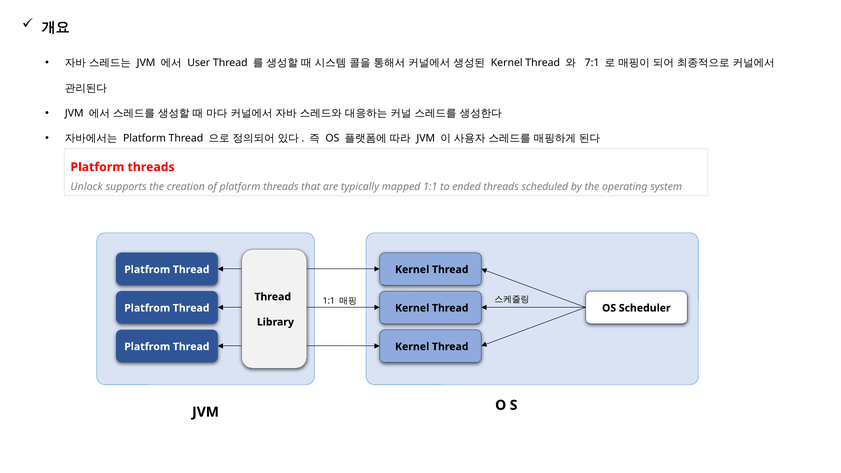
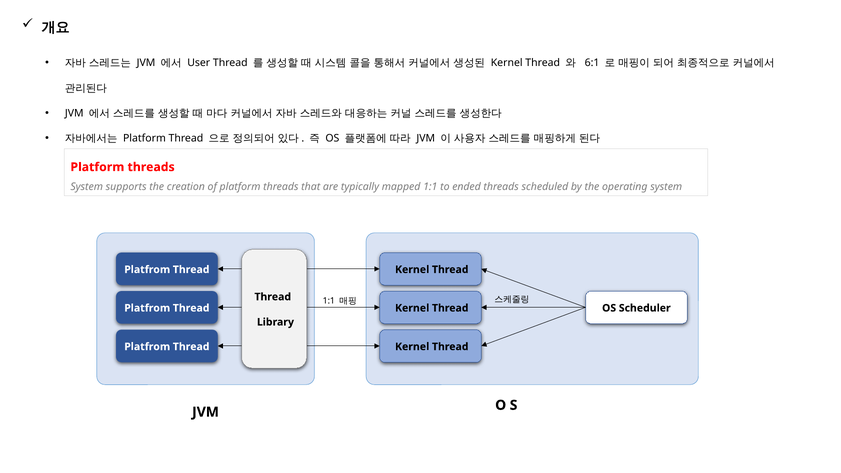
7:1: 7:1 -> 6:1
Unlock at (87, 187): Unlock -> System
